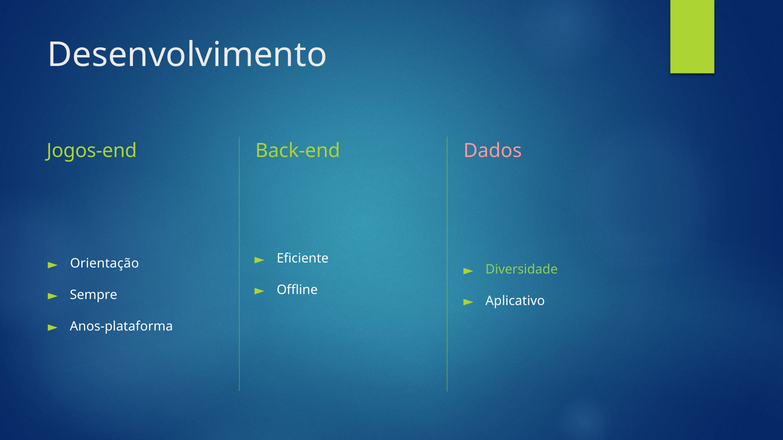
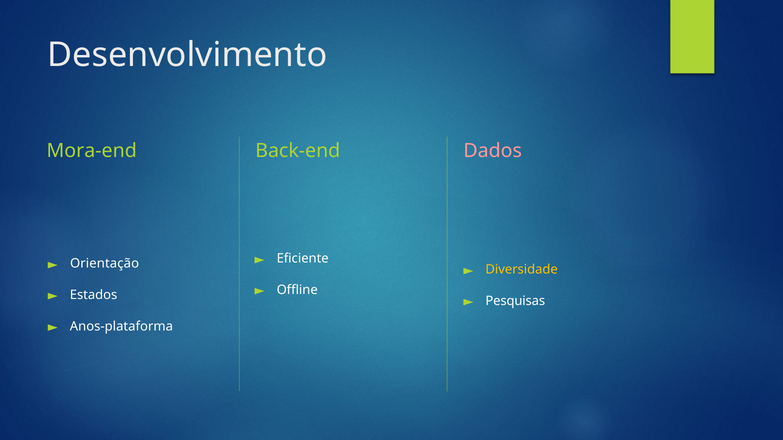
Jogos-end: Jogos-end -> Mora-end
Diversidade colour: light green -> yellow
Sempre: Sempre -> Estados
Aplicativo: Aplicativo -> Pesquisas
